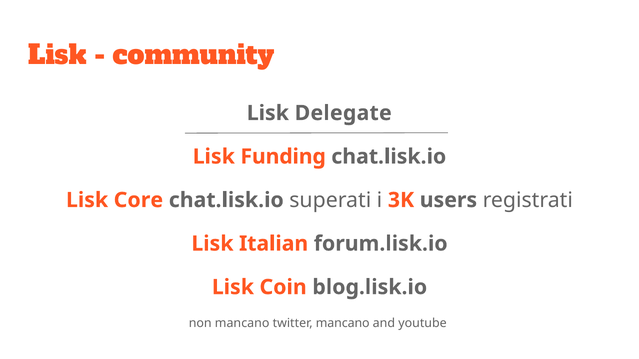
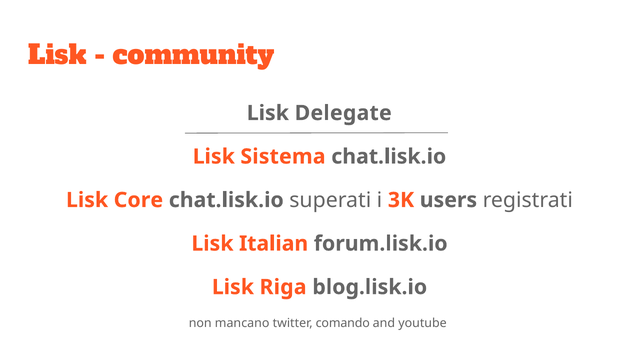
Funding: Funding -> Sistema
Coin: Coin -> Riga
twitter mancano: mancano -> comando
